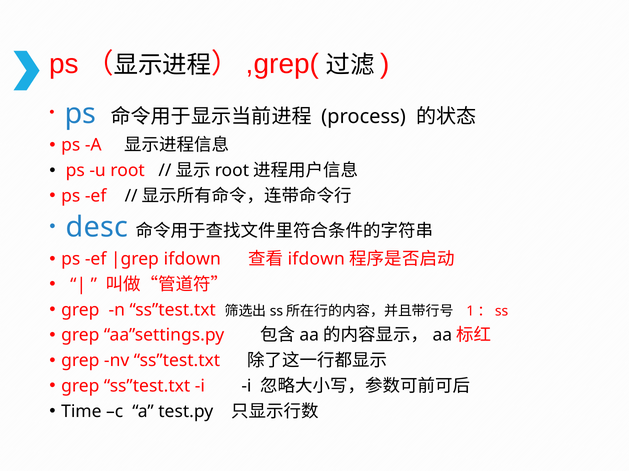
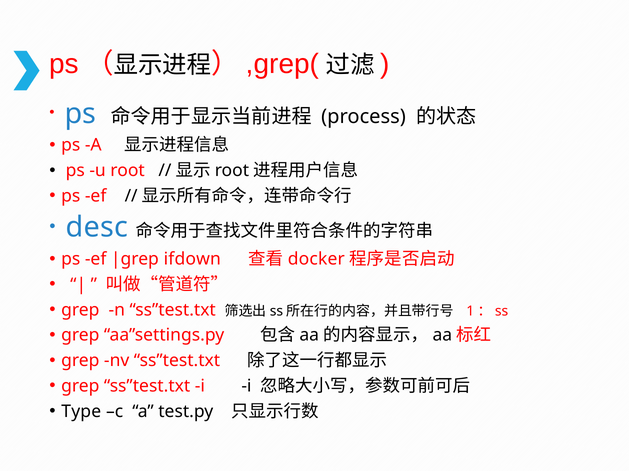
ifdown at (316, 259): ifdown -> docker
Time: Time -> Type
